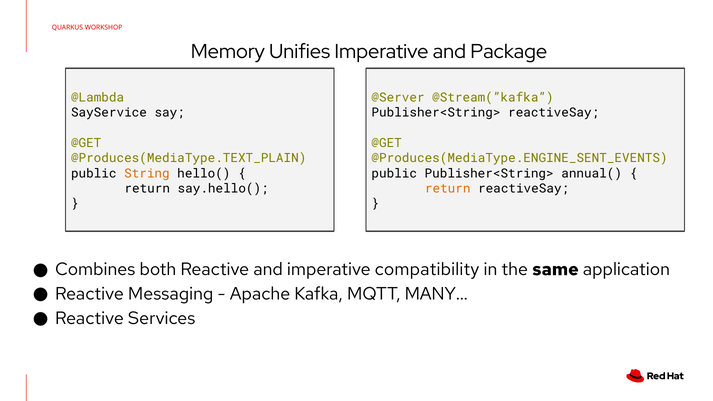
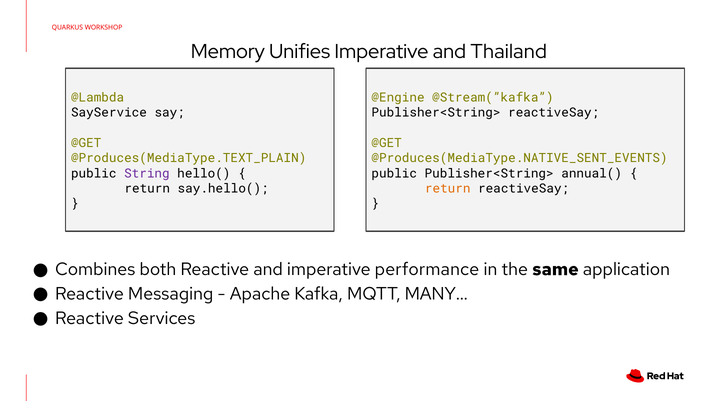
Package: Package -> Thailand
@Server: @Server -> @Engine
@Produces(MediaType.ENGINE_SENT_EVENTS: @Produces(MediaType.ENGINE_SENT_EVENTS -> @Produces(MediaType.NATIVE_SENT_EVENTS
String colour: orange -> purple
compatibility: compatibility -> performance
